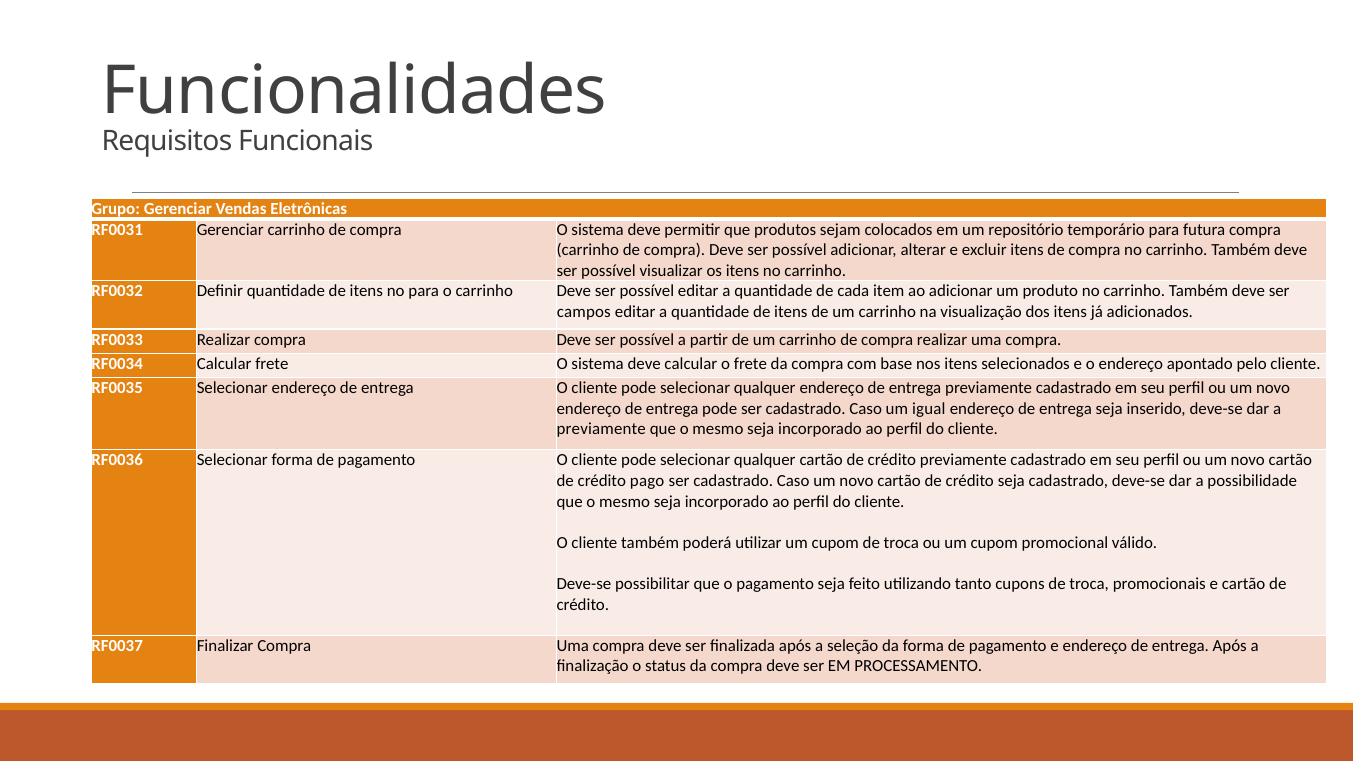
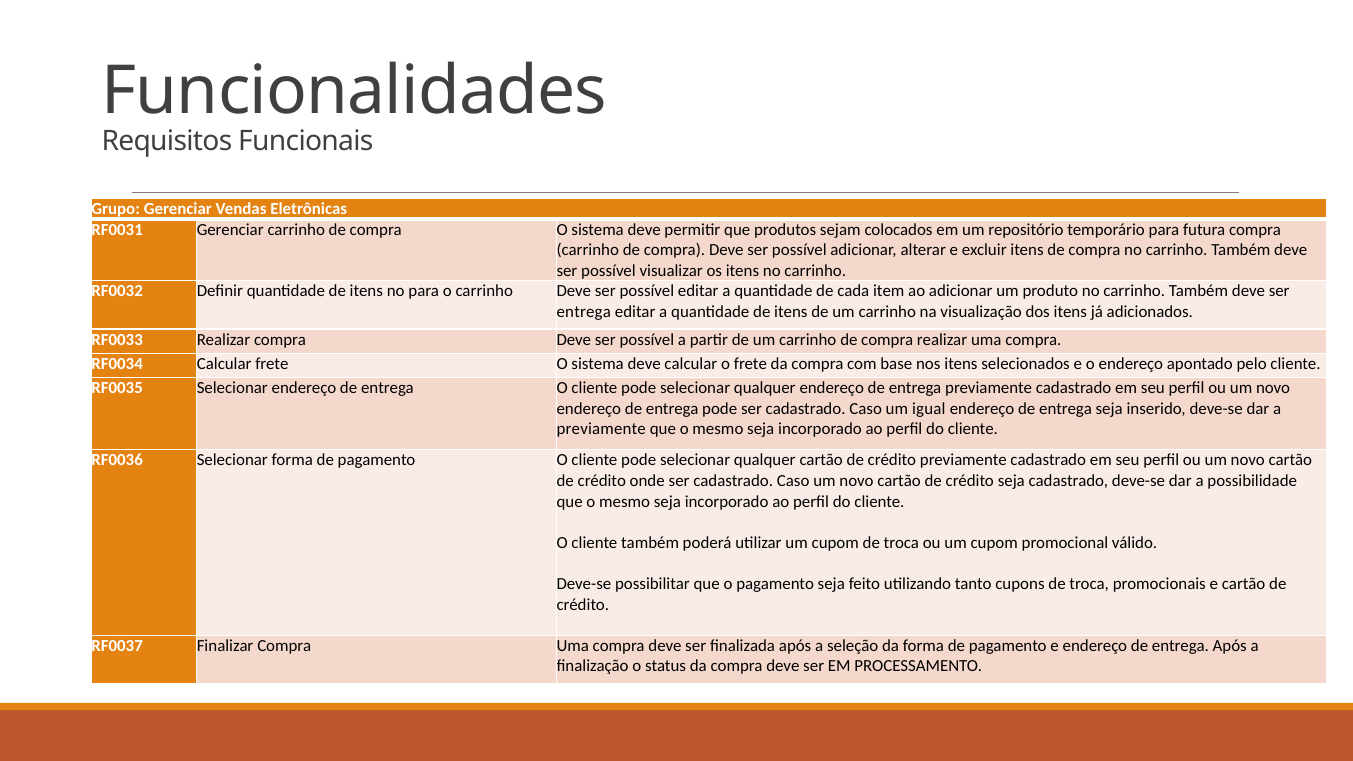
campos at (584, 312): campos -> entrega
pago: pago -> onde
